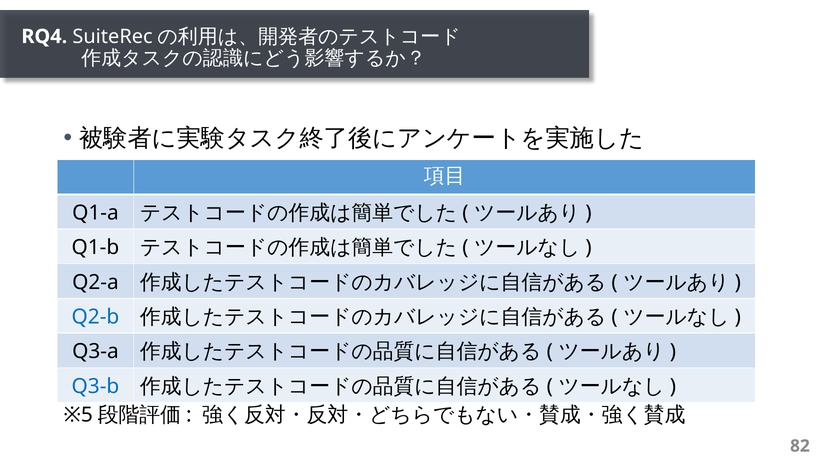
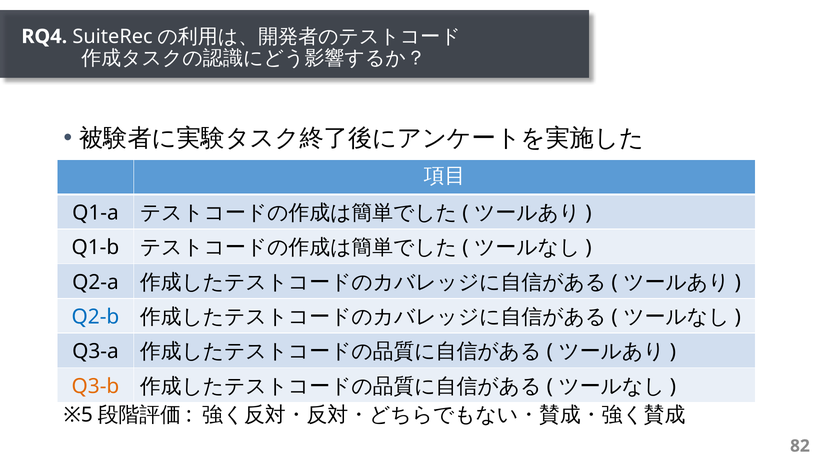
Q3-b colour: blue -> orange
